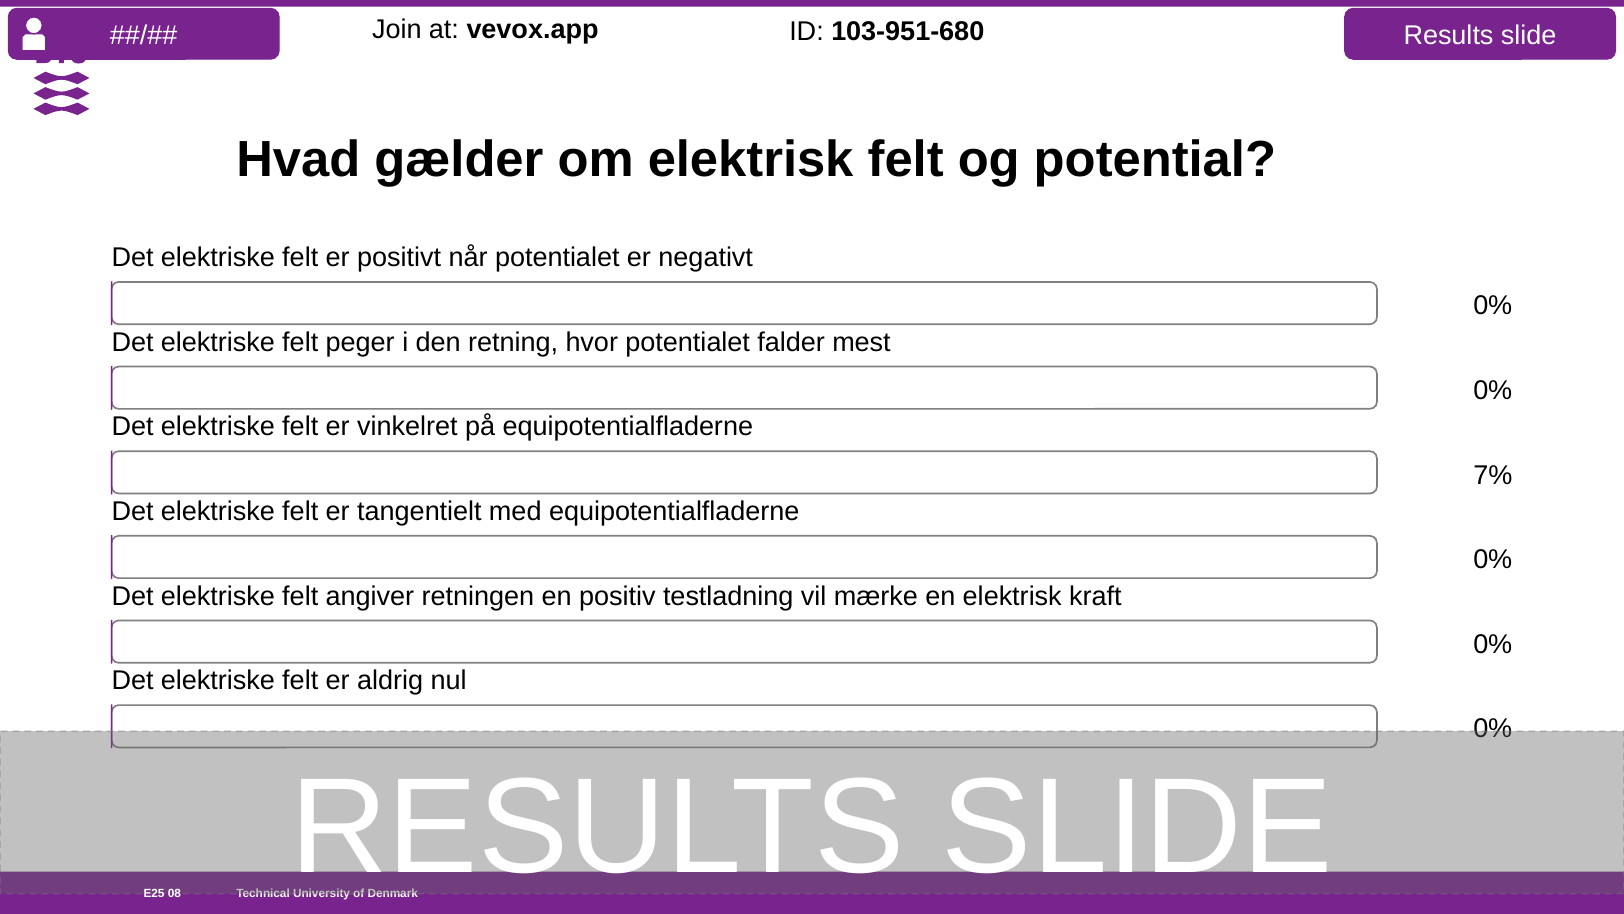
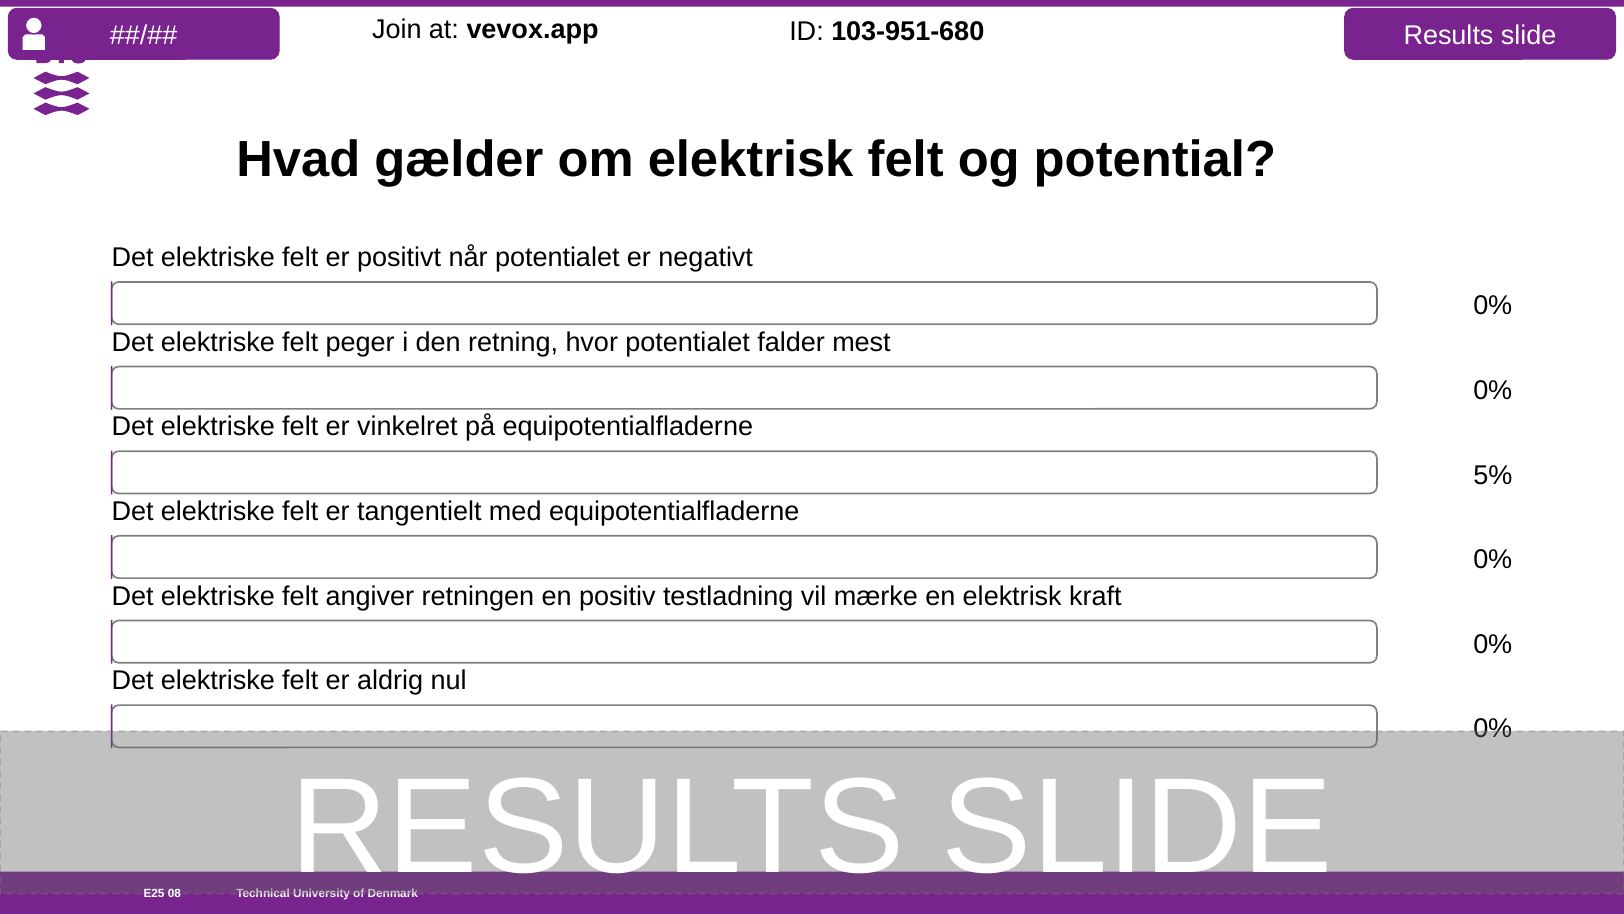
7%: 7% -> 5%
